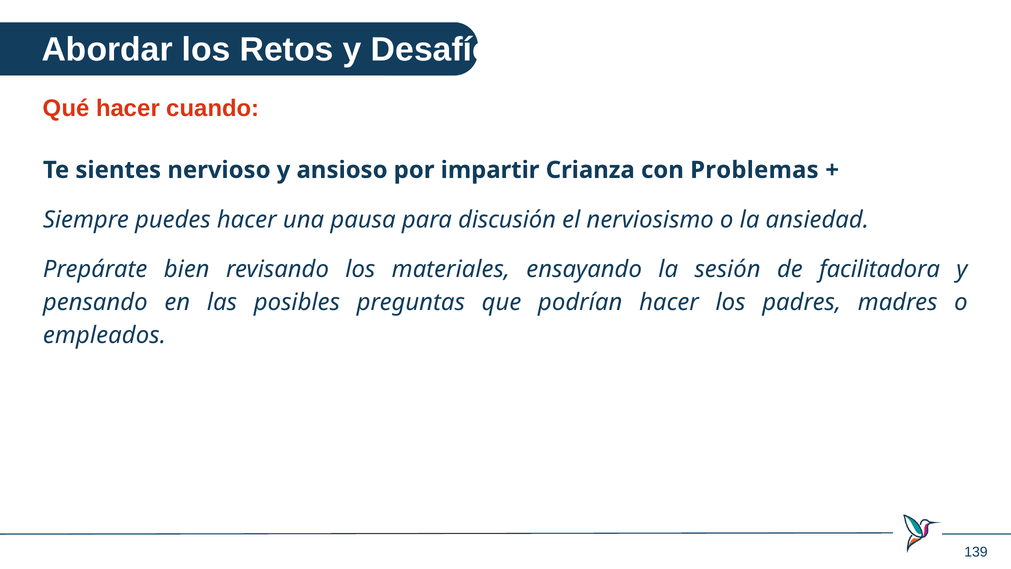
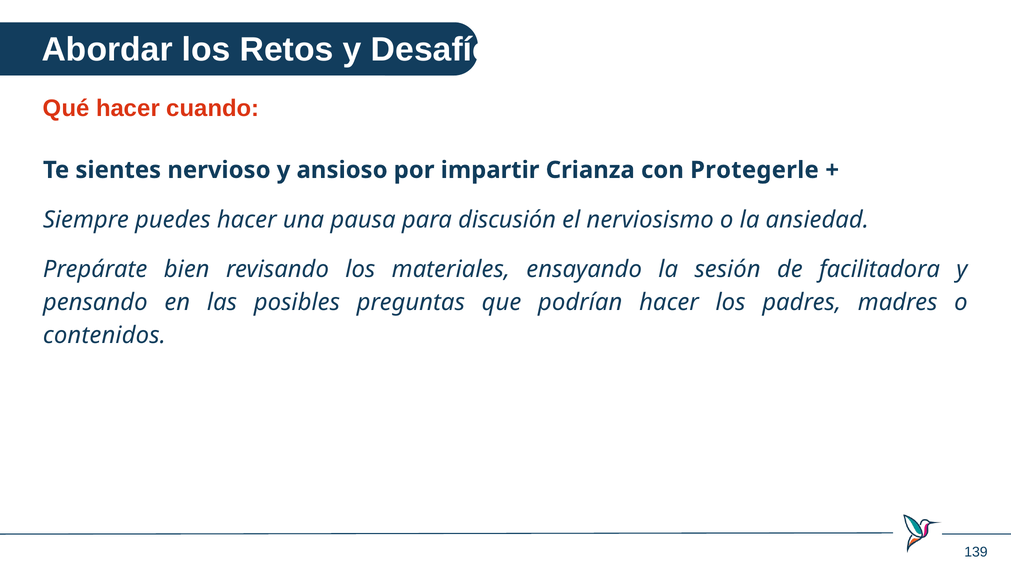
Problemas: Problemas -> Protegerle
empleados: empleados -> contenidos
